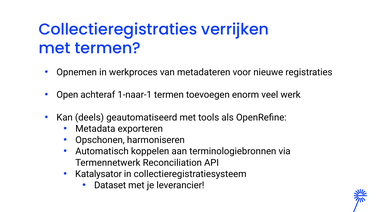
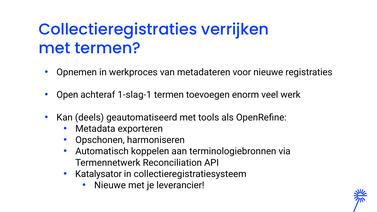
1-naar-1: 1-naar-1 -> 1-slag-1
Dataset at (110, 185): Dataset -> Nieuwe
